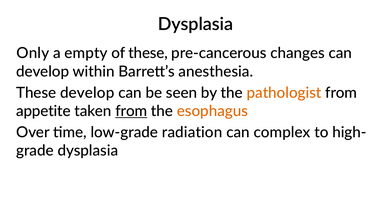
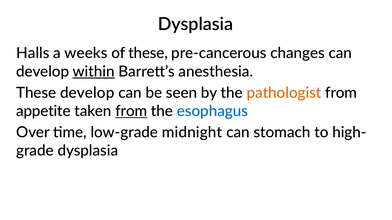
Only: Only -> Halls
empty: empty -> weeks
within underline: none -> present
esophagus colour: orange -> blue
radiation: radiation -> midnight
complex: complex -> stomach
